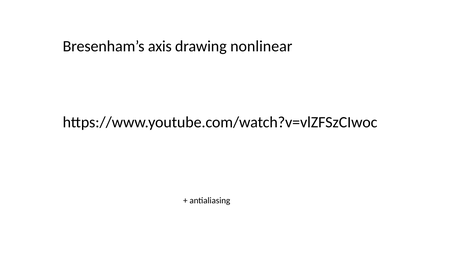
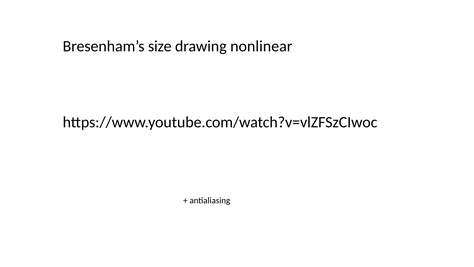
axis: axis -> size
